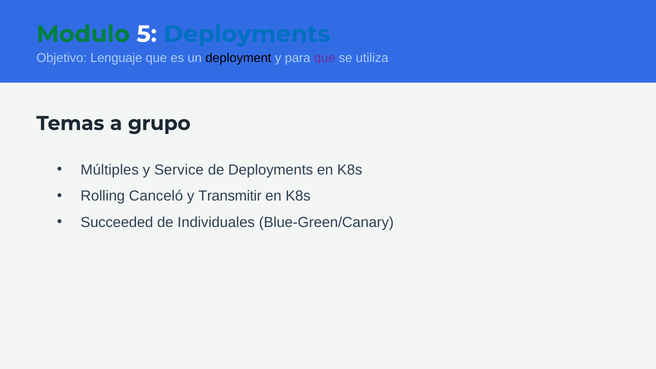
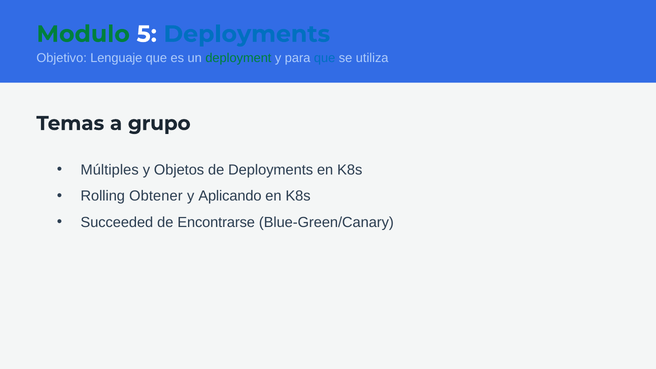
deployment colour: black -> green
que at (325, 58) colour: purple -> blue
Service: Service -> Objetos
Canceló: Canceló -> Obtener
Transmitir: Transmitir -> Aplicando
Individuales: Individuales -> Encontrarse
